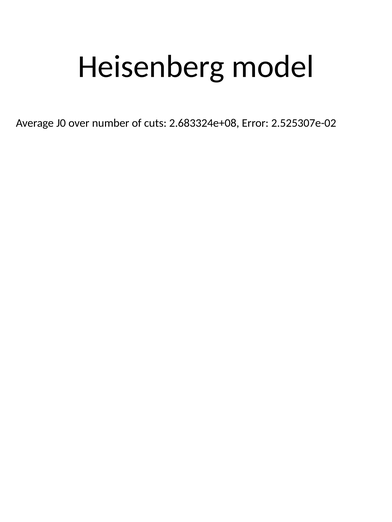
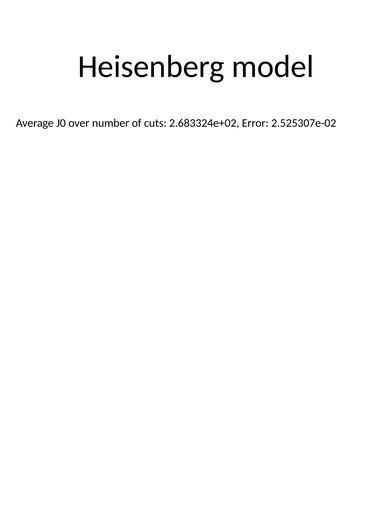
2.683324e+08: 2.683324e+08 -> 2.683324e+02
